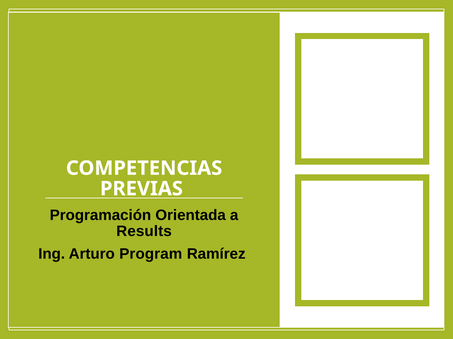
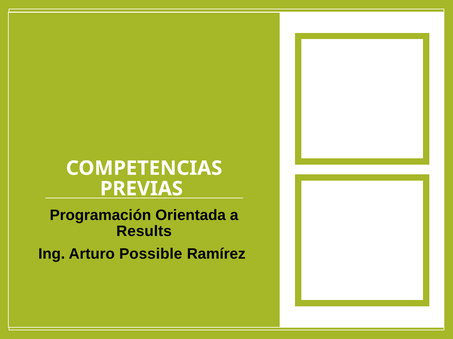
Program: Program -> Possible
